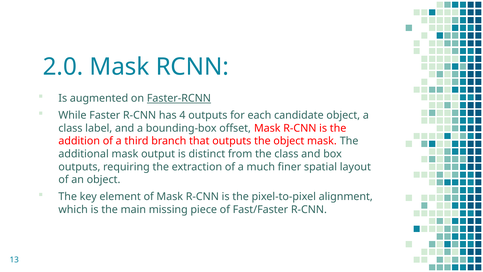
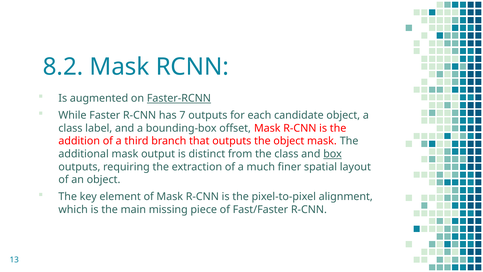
2.0: 2.0 -> 8.2
4: 4 -> 7
box underline: none -> present
